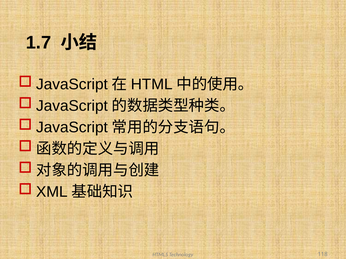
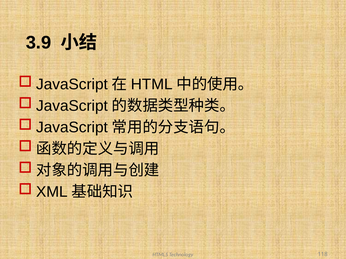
1.7: 1.7 -> 3.9
